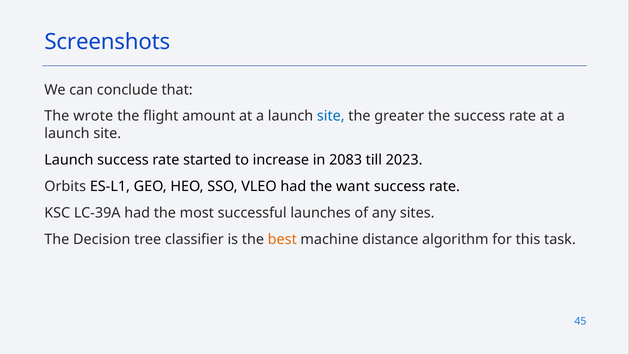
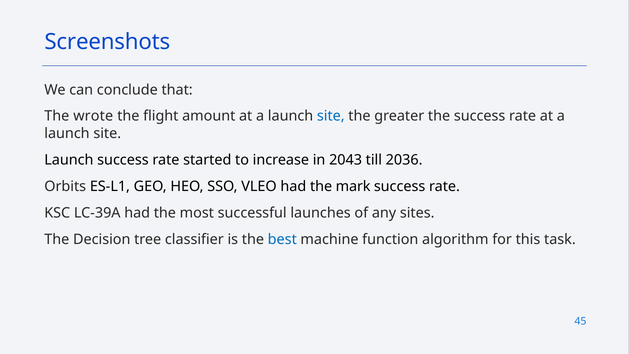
2083: 2083 -> 2043
2023: 2023 -> 2036
want: want -> mark
best colour: orange -> blue
distance: distance -> function
